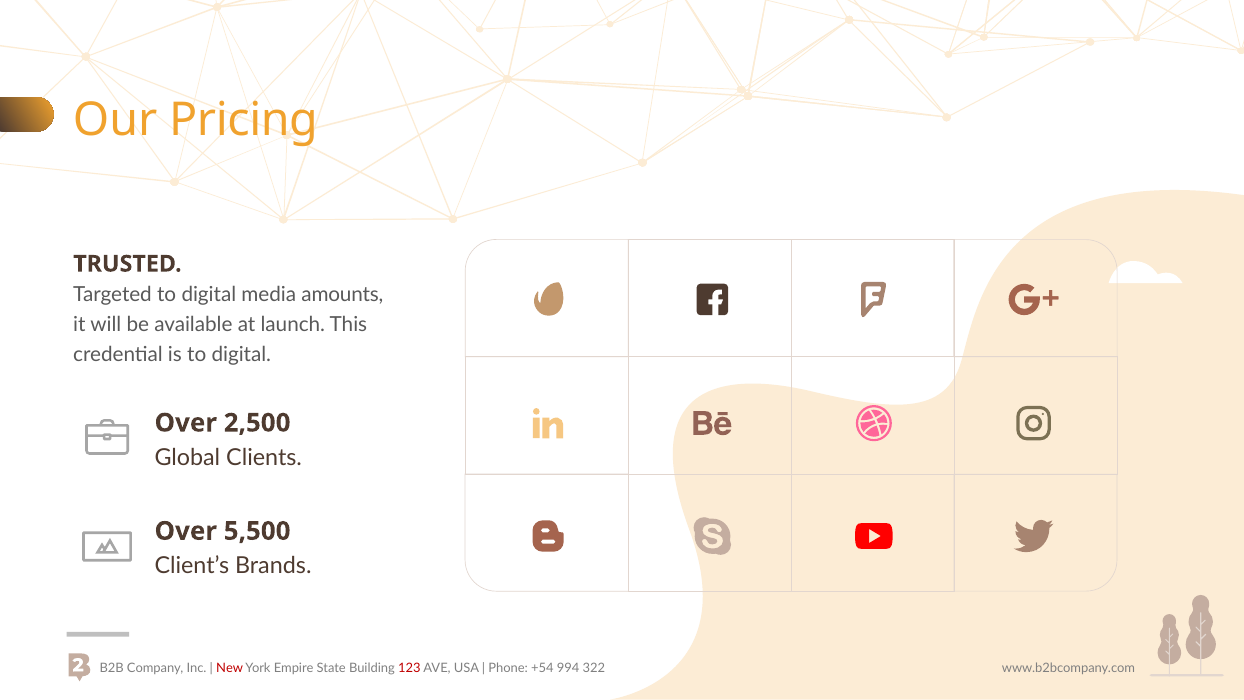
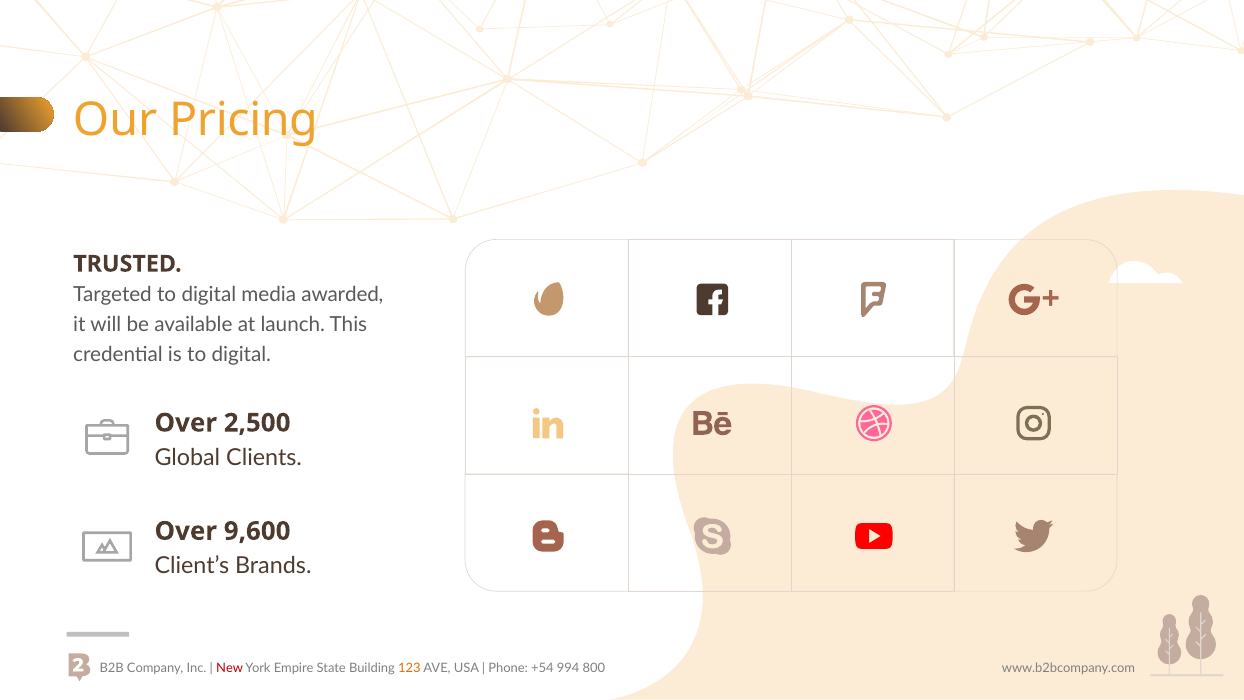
amounts: amounts -> awarded
5,500: 5,500 -> 9,600
123 colour: red -> orange
322: 322 -> 800
